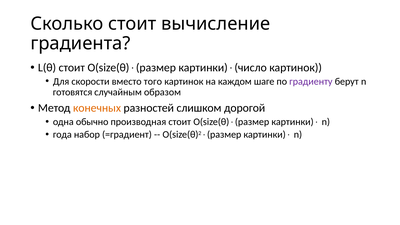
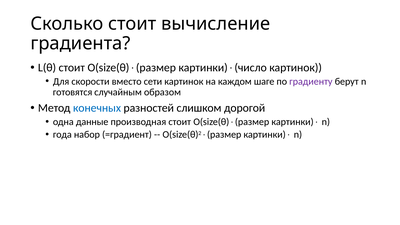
того: того -> сети
конечных colour: orange -> blue
обычно: обычно -> данные
